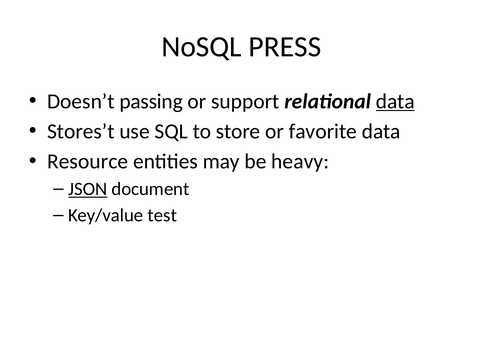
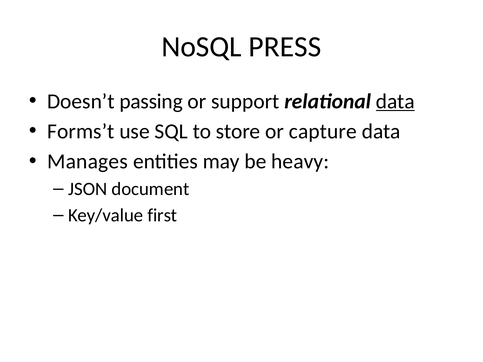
Stores’t: Stores’t -> Forms’t
favorite: favorite -> capture
Resource: Resource -> Manages
JSON underline: present -> none
test: test -> first
